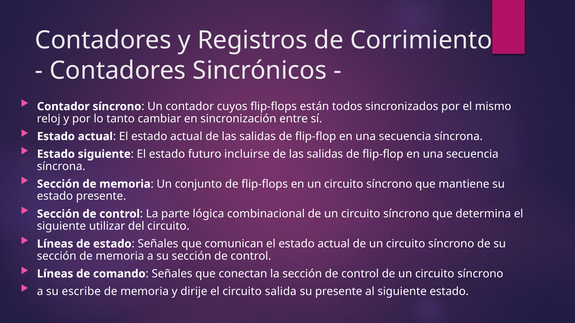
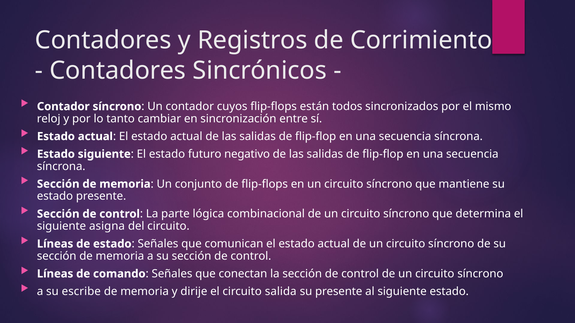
incluirse: incluirse -> negativo
utilizar: utilizar -> asigna
